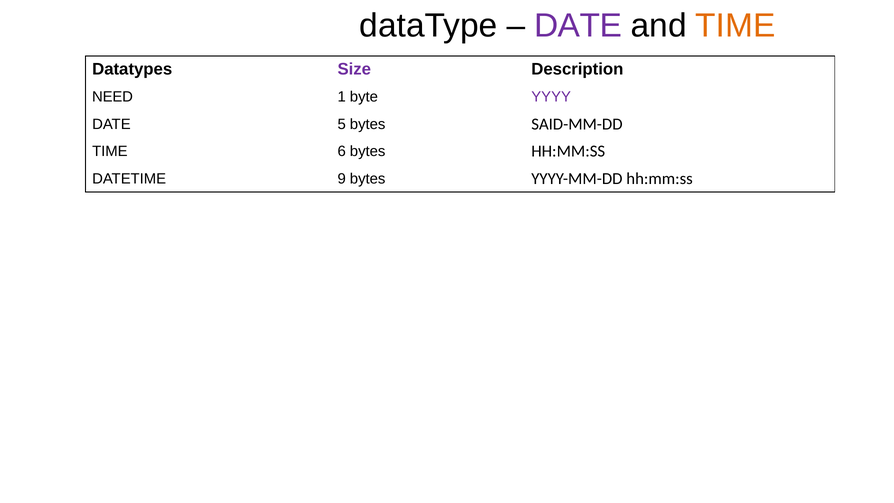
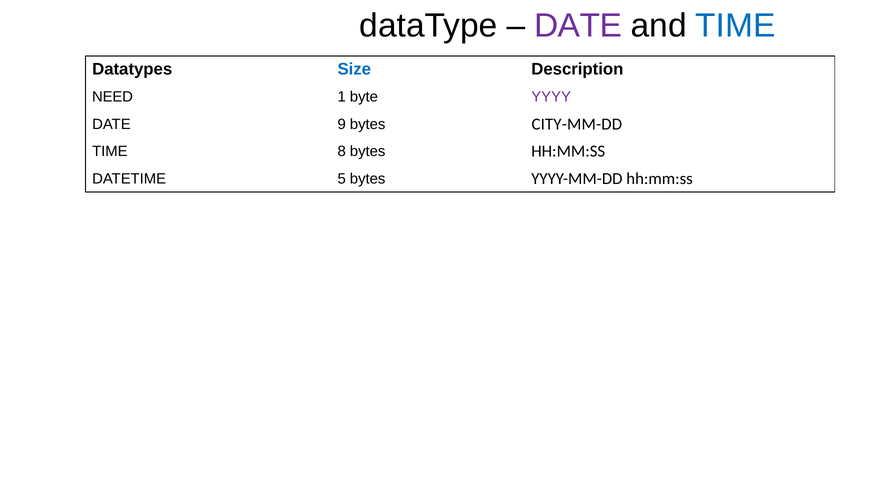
TIME at (735, 26) colour: orange -> blue
Size colour: purple -> blue
5: 5 -> 9
SAID-MM-DD: SAID-MM-DD -> CITY-MM-DD
6: 6 -> 8
9: 9 -> 5
